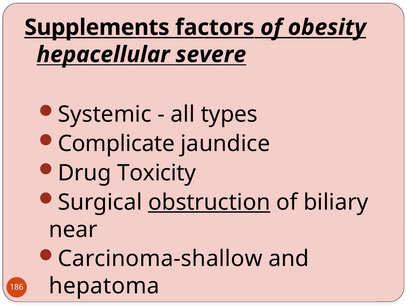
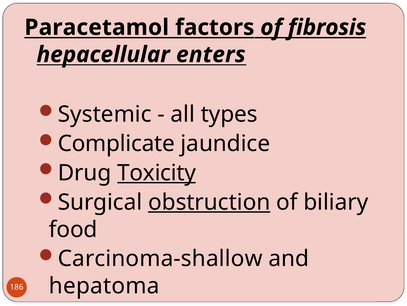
Supplements: Supplements -> Paracetamol
obesity: obesity -> fibrosis
severe: severe -> enters
Toxicity underline: none -> present
near: near -> food
